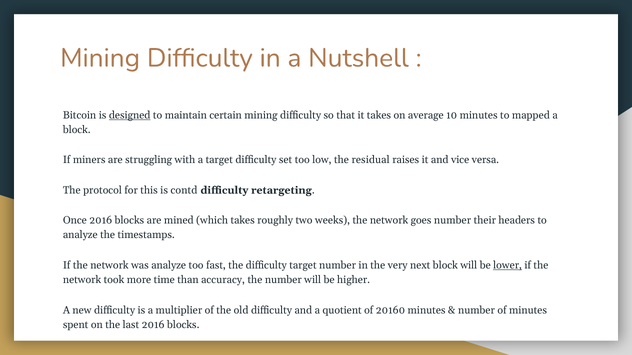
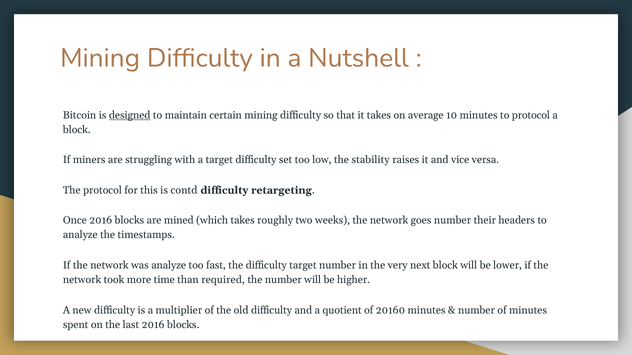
to mapped: mapped -> protocol
residual: residual -> stability
lower underline: present -> none
accuracy: accuracy -> required
